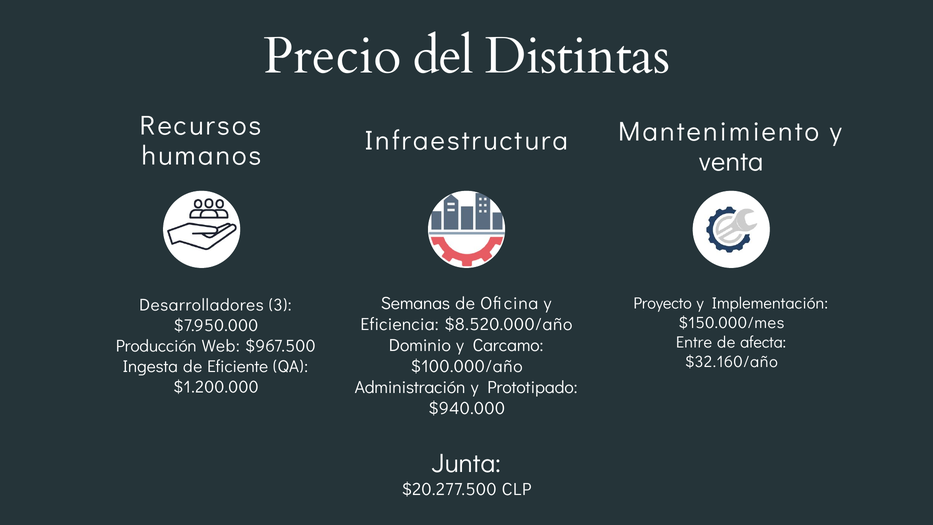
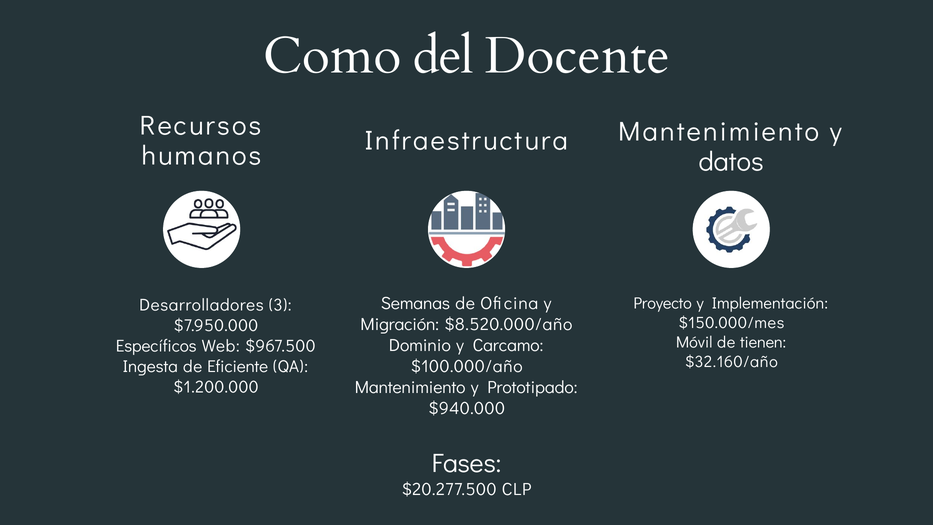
Precio: Precio -> Como
Distintas: Distintas -> Docente
venta: venta -> datos
Eficiencia: Eficiencia -> Migración
Entre: Entre -> Móvil
afecta: afecta -> tienen
Producción: Producción -> Específicos
Administración at (410, 387): Administración -> Mantenimiento
Junta: Junta -> Fases
